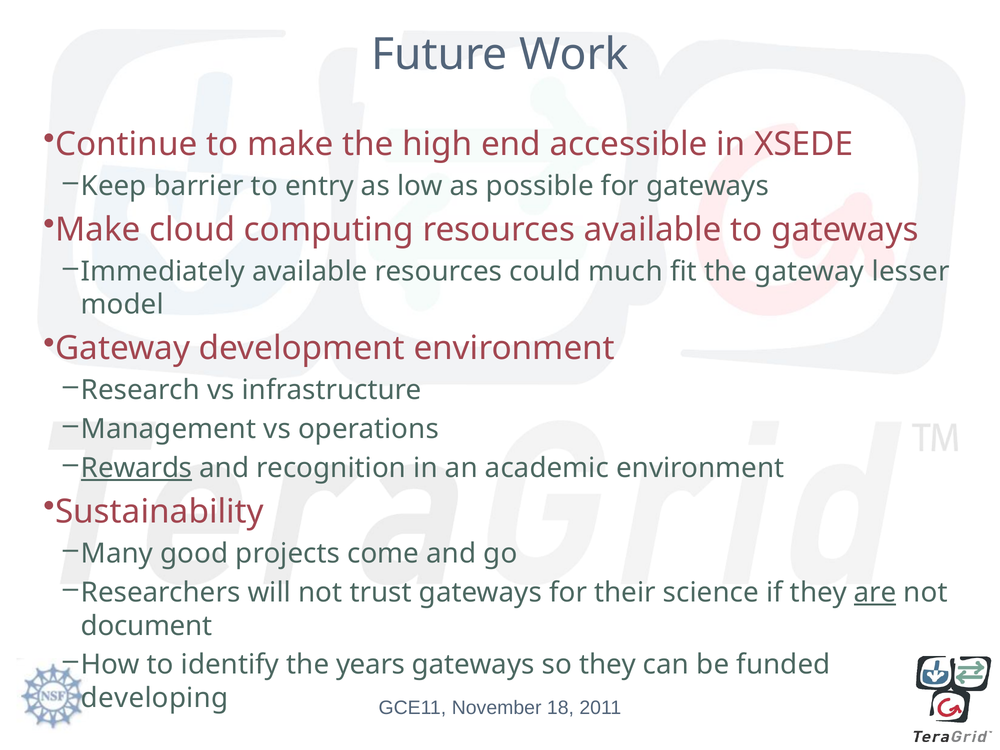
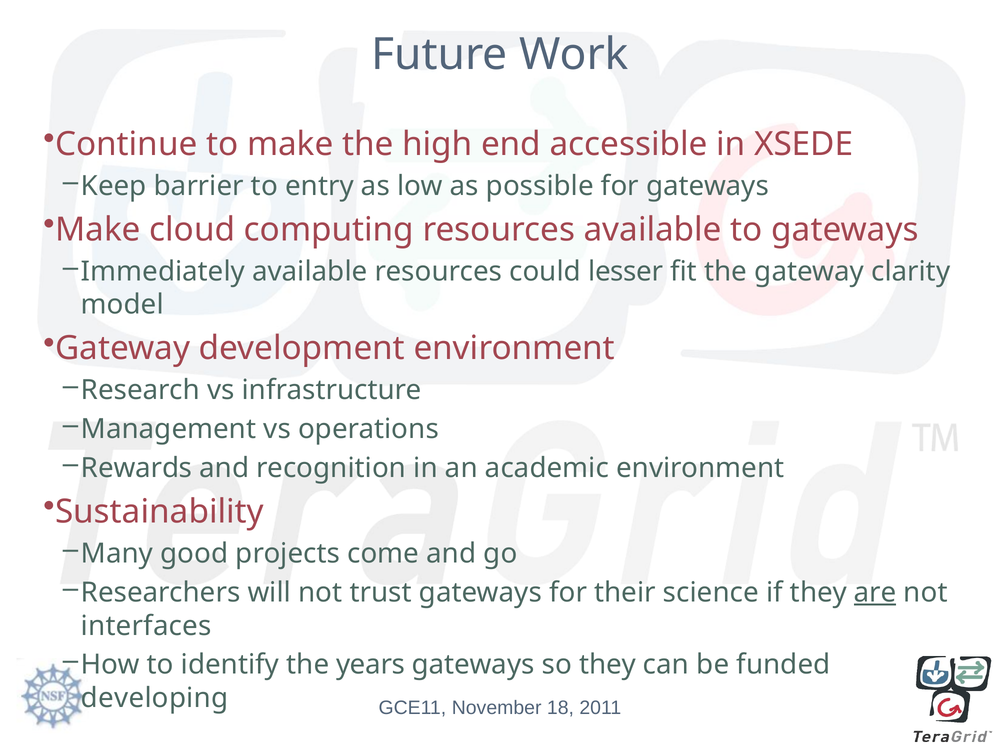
much: much -> lesser
lesser: lesser -> clarity
Rewards underline: present -> none
document: document -> interfaces
